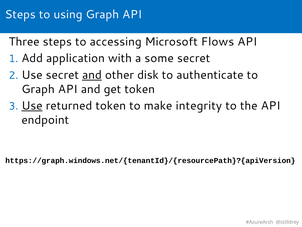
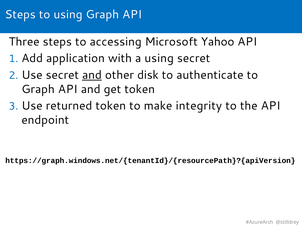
Flows: Flows -> Yahoo
a some: some -> using
Use at (32, 106) underline: present -> none
